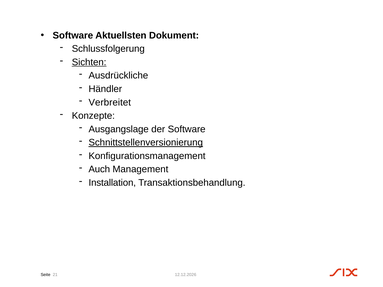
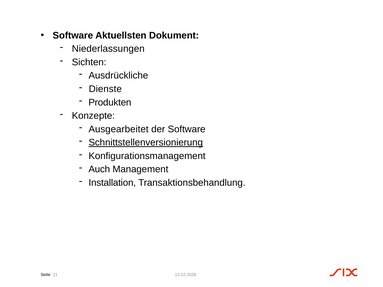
Schlussfolgerung: Schlussfolgerung -> Niederlassungen
Sichten underline: present -> none
Händler: Händler -> Dienste
Verbreitet: Verbreitet -> Produkten
Ausgangslage: Ausgangslage -> Ausgearbeitet
